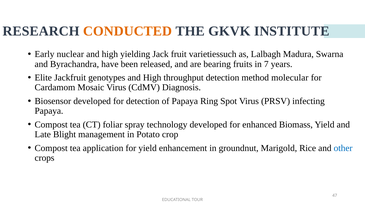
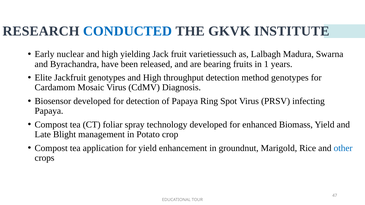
CONDUCTED colour: orange -> blue
7: 7 -> 1
method molecular: molecular -> genotypes
